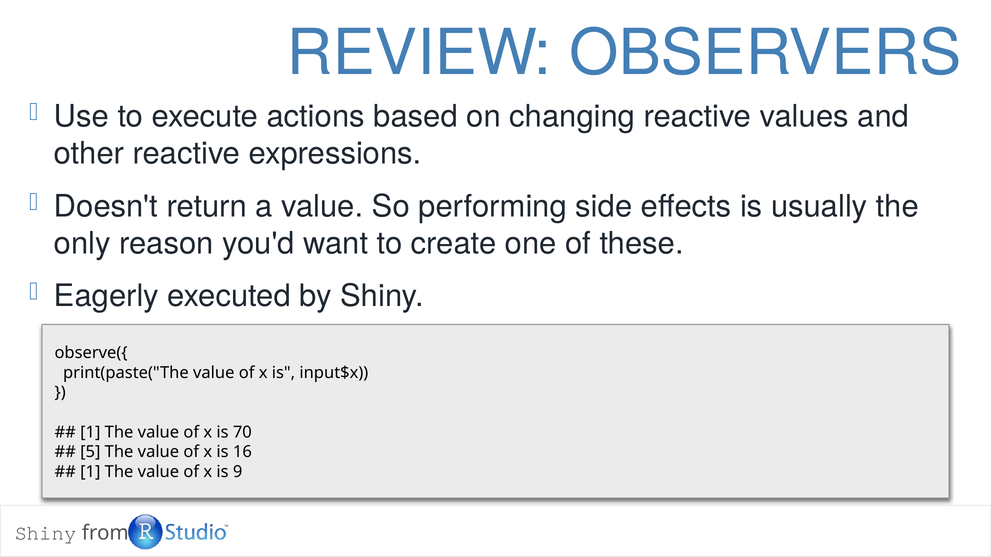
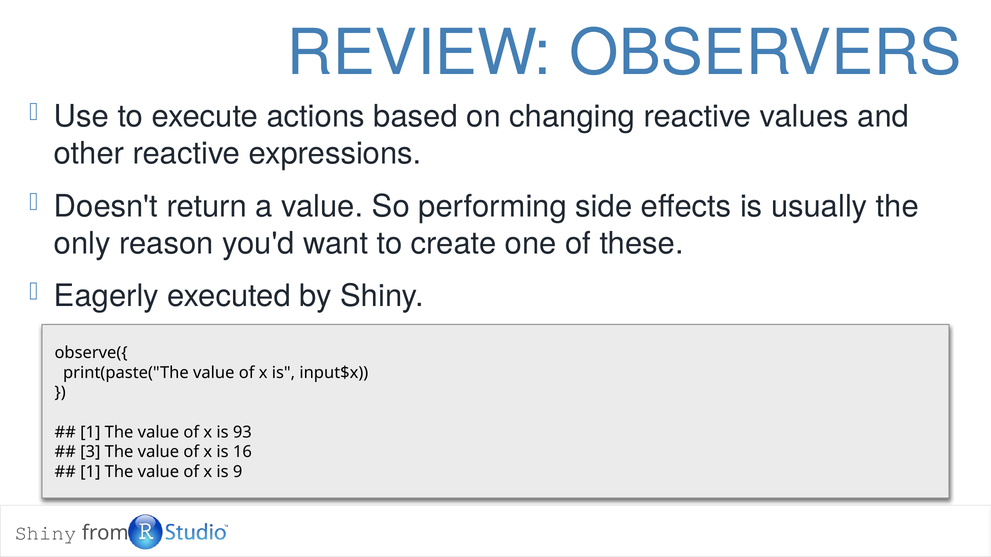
70: 70 -> 93
5: 5 -> 3
